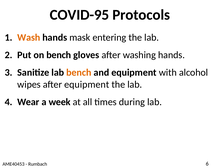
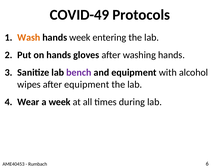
COVID-95: COVID-95 -> COVID-49
hands mask: mask -> week
on bench: bench -> hands
bench at (79, 72) colour: orange -> purple
